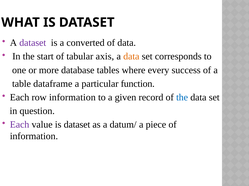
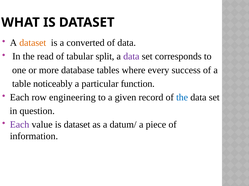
dataset at (33, 43) colour: purple -> orange
start: start -> read
axis: axis -> split
data at (131, 57) colour: orange -> purple
dataframe: dataframe -> noticeably
row information: information -> engineering
